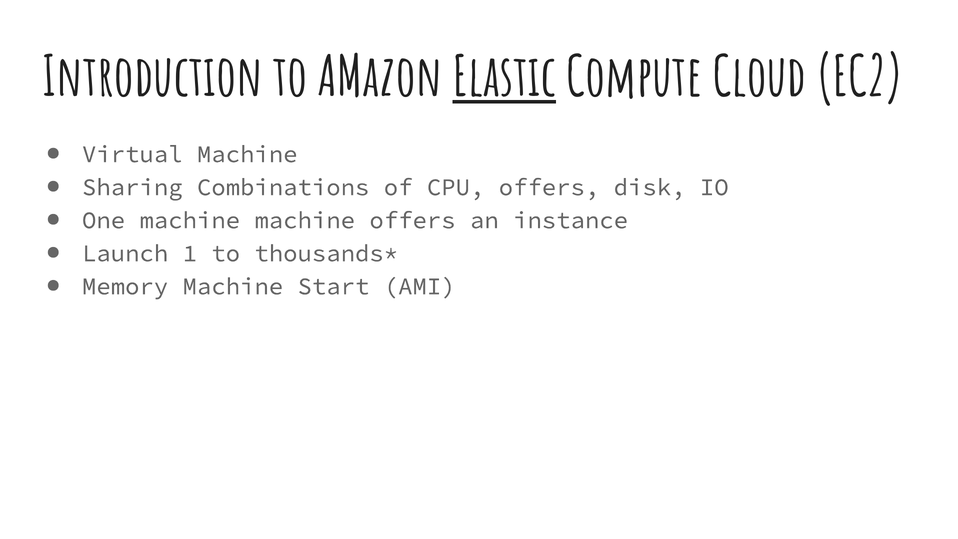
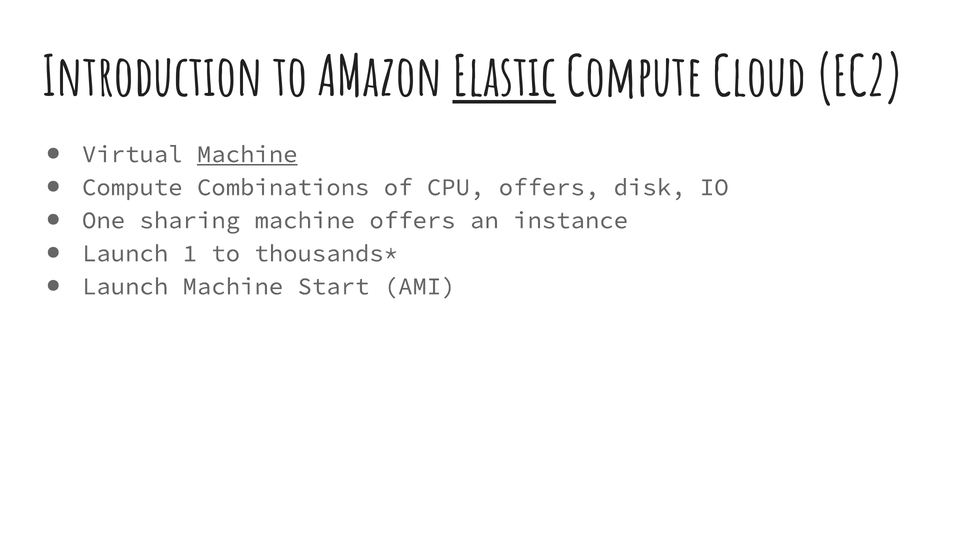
Machine at (247, 154) underline: none -> present
Sharing at (132, 187): Sharing -> Compute
One machine: machine -> sharing
Memory at (125, 286): Memory -> Launch
